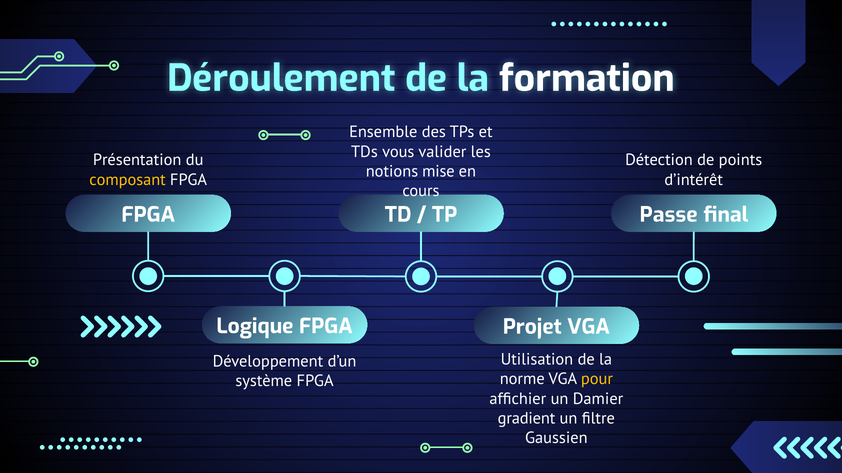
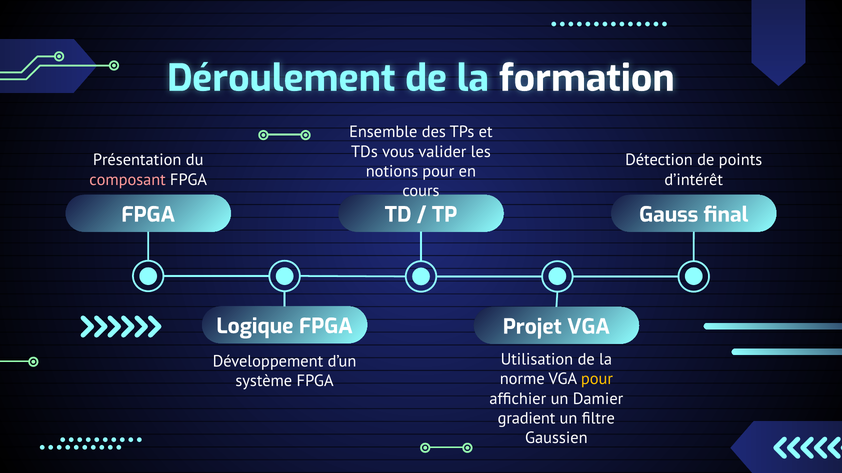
notions mise: mise -> pour
composant colour: yellow -> pink
Passe: Passe -> Gauss
